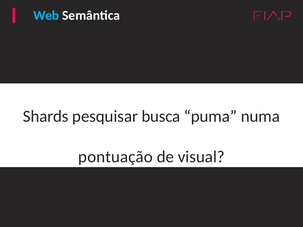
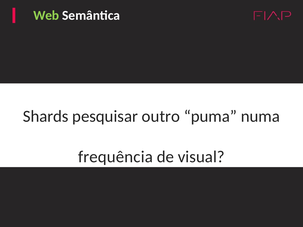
Web colour: light blue -> light green
busca: busca -> outro
pontuação: pontuação -> frequência
